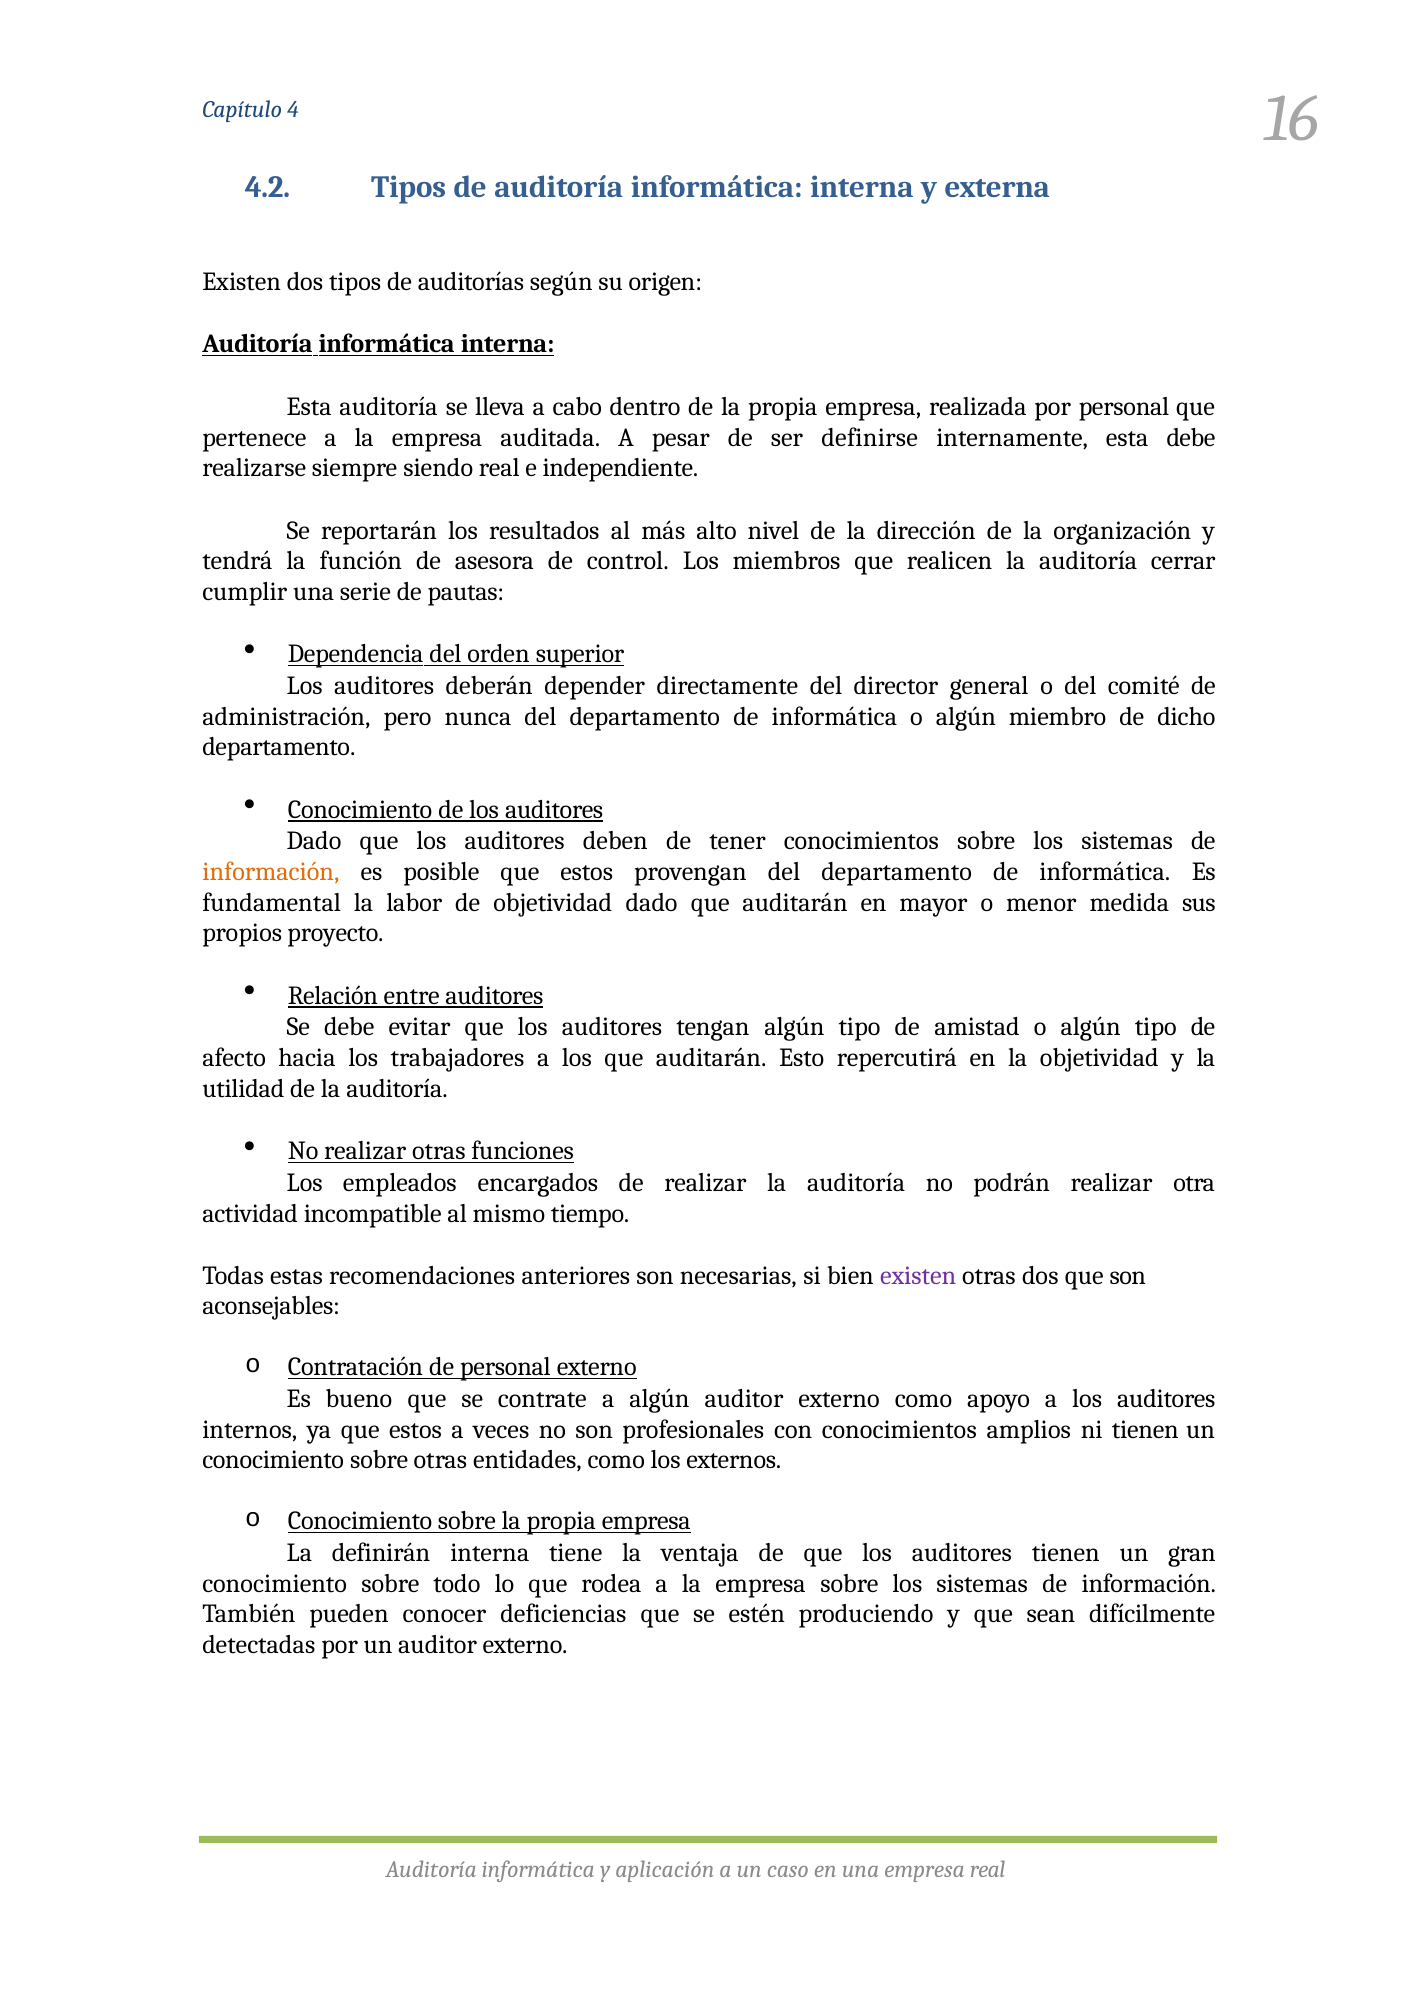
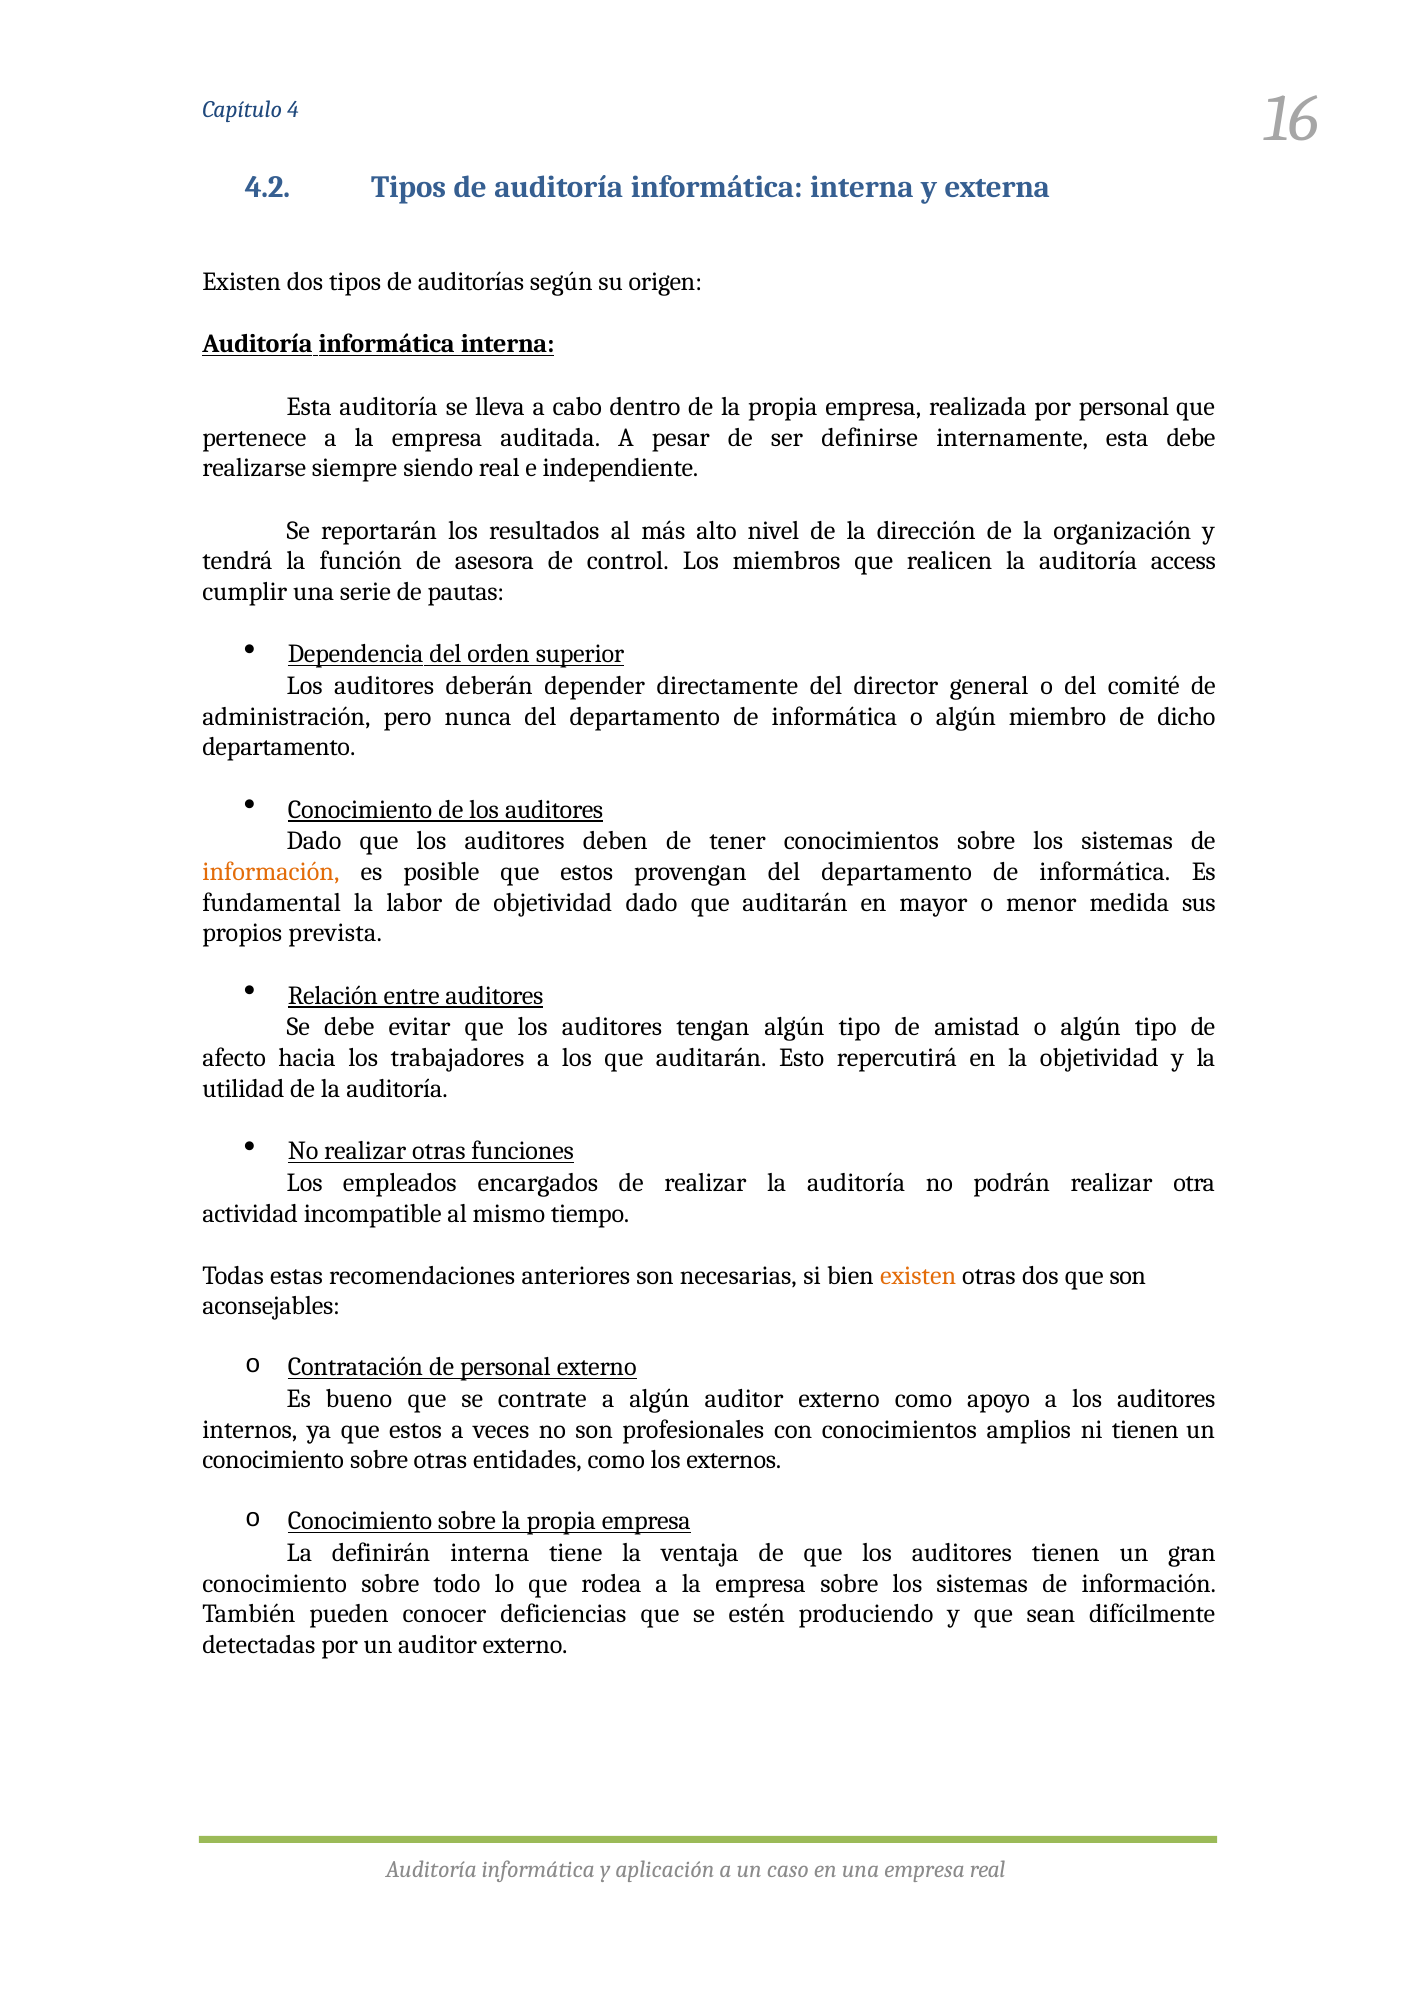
cerrar: cerrar -> access
proyecto: proyecto -> prevista
existen at (918, 1276) colour: purple -> orange
